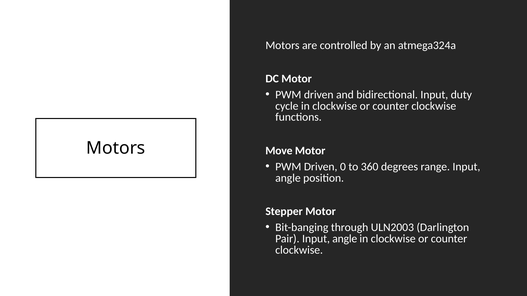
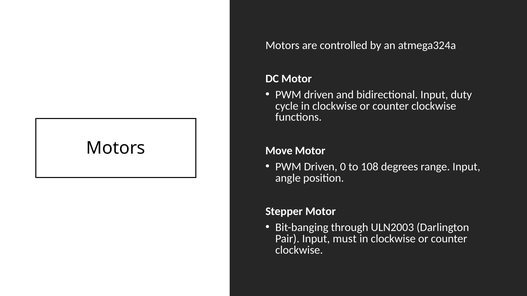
360: 360 -> 108
Pair Input angle: angle -> must
